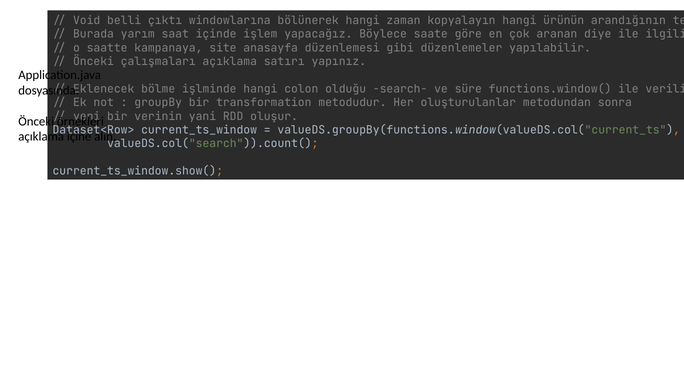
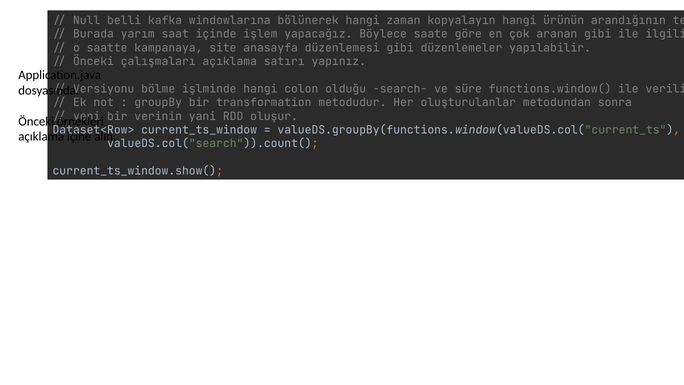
Void: Void -> Null
çıktı: çıktı -> kafka
aranan diye: diye -> gibi
Eklenecek: Eklenecek -> Versiyonu
